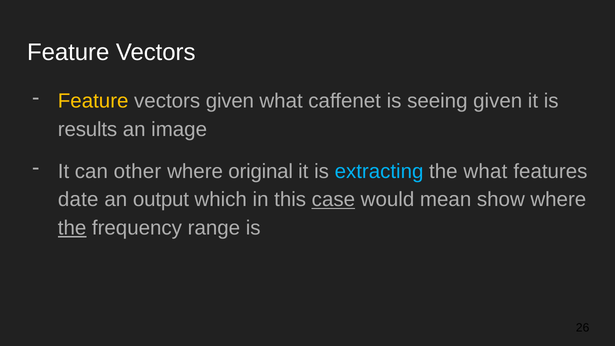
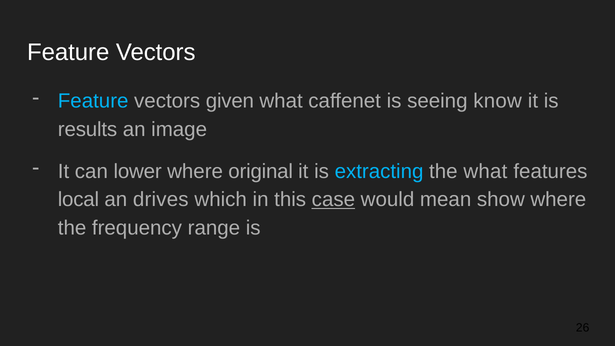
Feature at (93, 101) colour: yellow -> light blue
seeing given: given -> know
other: other -> lower
date: date -> local
output: output -> drives
the at (72, 228) underline: present -> none
